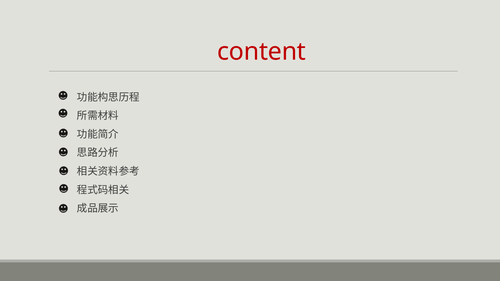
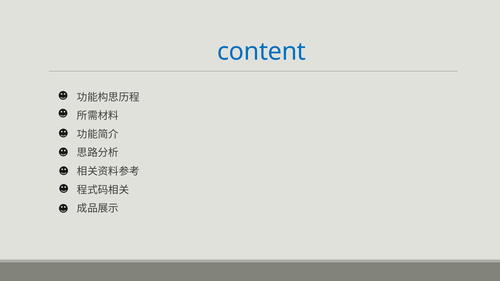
content colour: red -> blue
